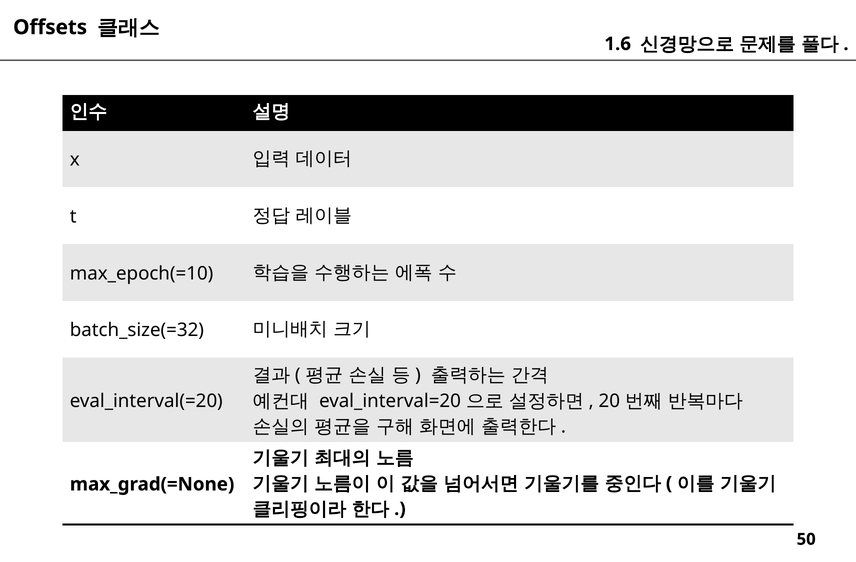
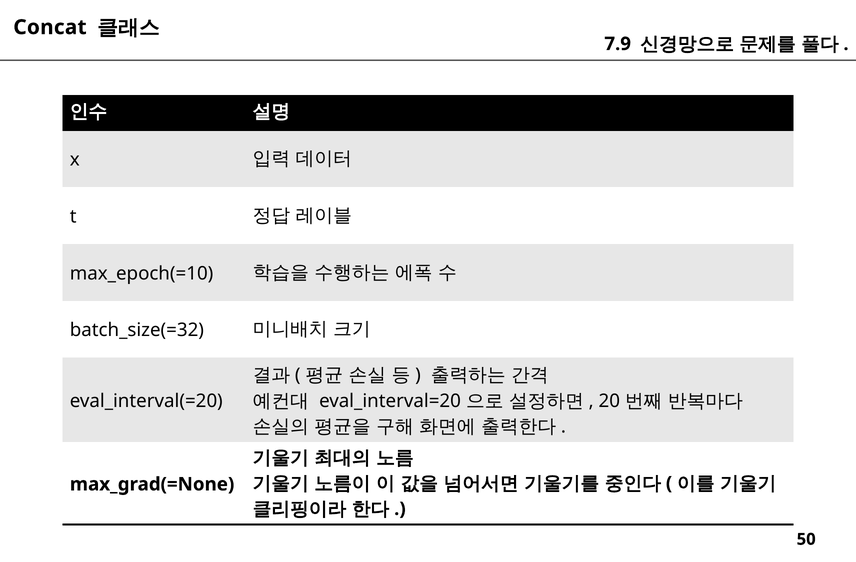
Offsets: Offsets -> Concat
1.6: 1.6 -> 7.9
